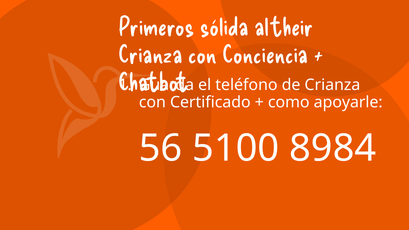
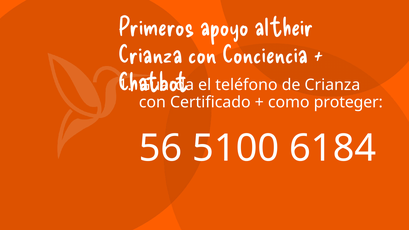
sólida: sólida -> apoyo
apoyarle: apoyarle -> proteger
8984: 8984 -> 6184
